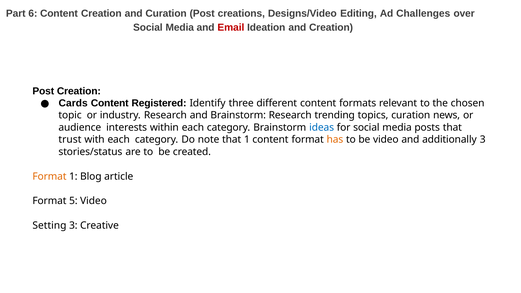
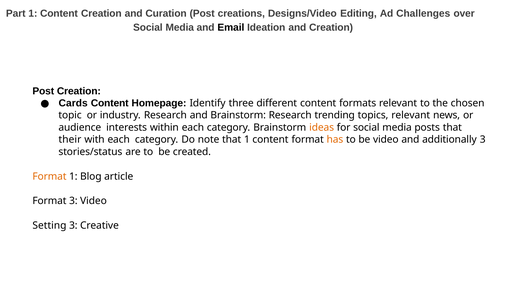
Part 6: 6 -> 1
Email colour: red -> black
Registered: Registered -> Homepage
topics curation: curation -> relevant
ideas colour: blue -> orange
trust: trust -> their
Format 5: 5 -> 3
